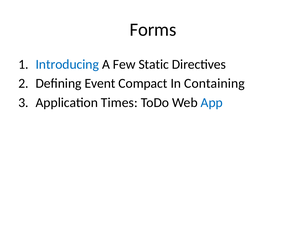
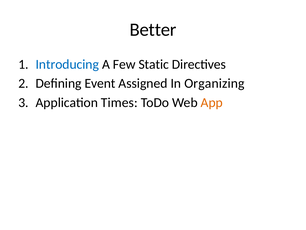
Forms: Forms -> Better
Compact: Compact -> Assigned
Containing: Containing -> Organizing
App colour: blue -> orange
